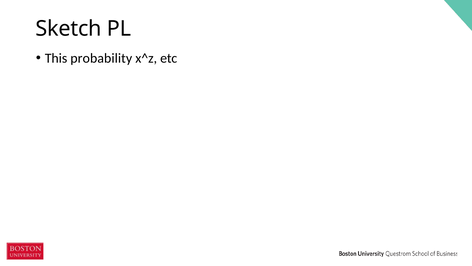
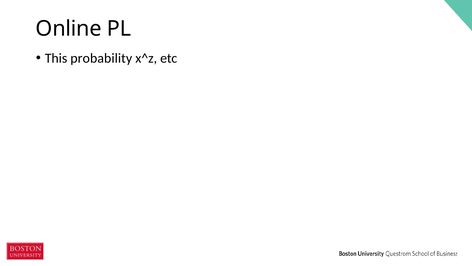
Sketch: Sketch -> Online
